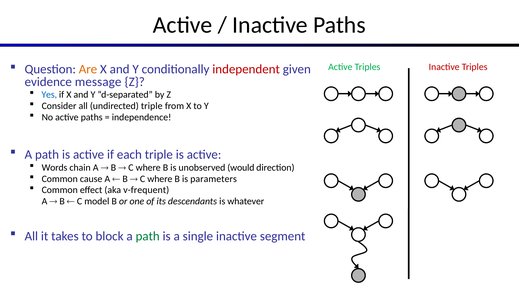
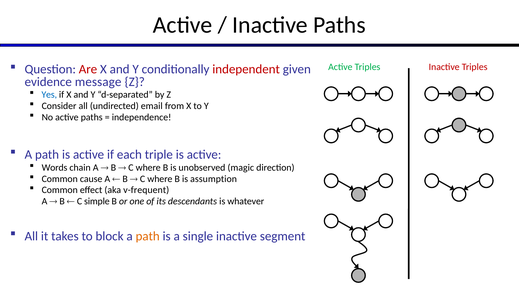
Are colour: orange -> red
undirected triple: triple -> email
would: would -> magic
parameters: parameters -> assumption
model: model -> simple
path at (148, 236) colour: green -> orange
